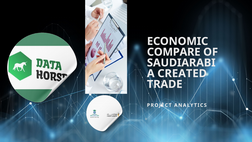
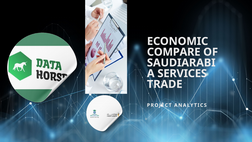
CREATED: CREATED -> SERVICES
